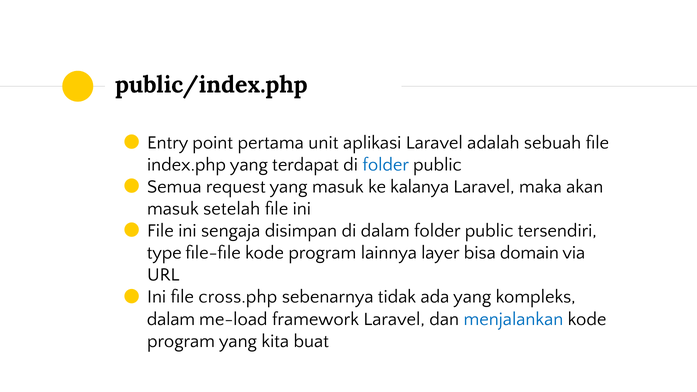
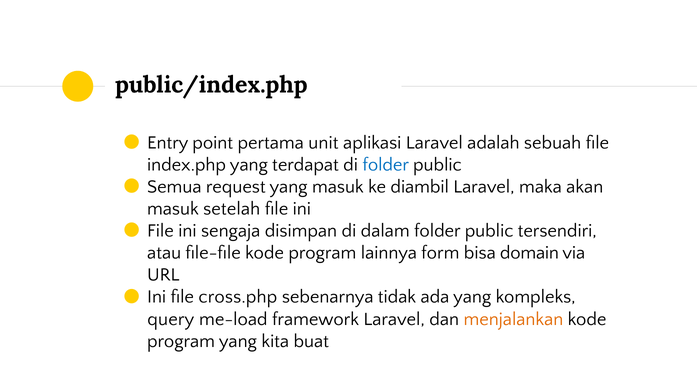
kalanya: kalanya -> diambil
type: type -> atau
layer: layer -> form
dalam at (171, 319): dalam -> query
menjalankan colour: blue -> orange
